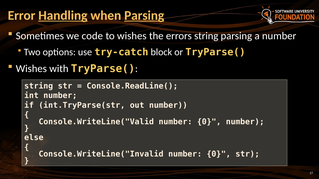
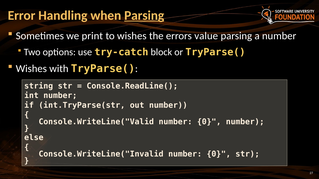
Handling underline: present -> none
code: code -> print
errors string: string -> value
